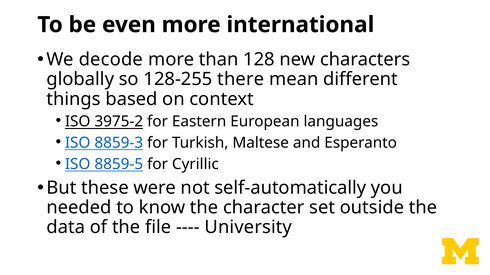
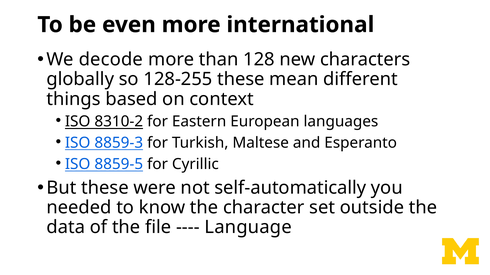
128-255 there: there -> these
3975-2: 3975-2 -> 8310-2
University: University -> Language
